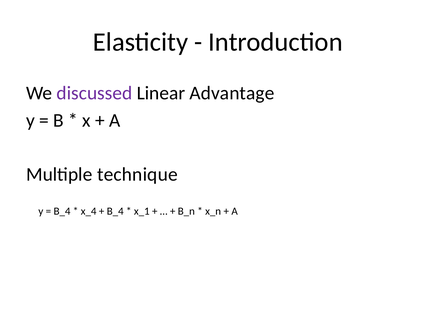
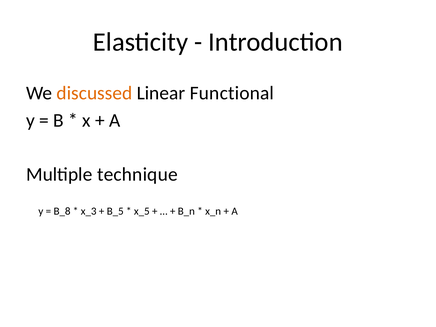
discussed colour: purple -> orange
Advantage: Advantage -> Functional
B_4 at (62, 211): B_4 -> B_8
x_4: x_4 -> x_3
B_4 at (115, 211): B_4 -> B_5
x_1: x_1 -> x_5
